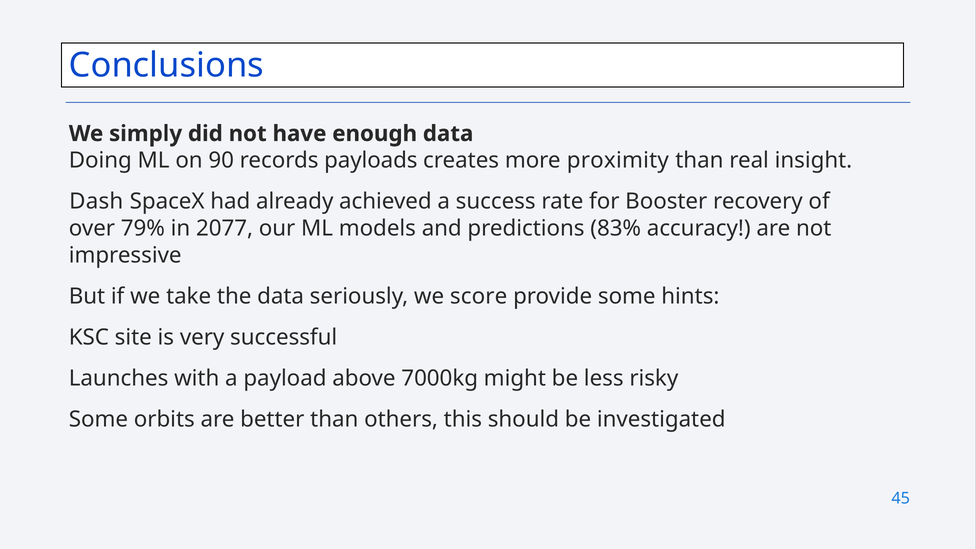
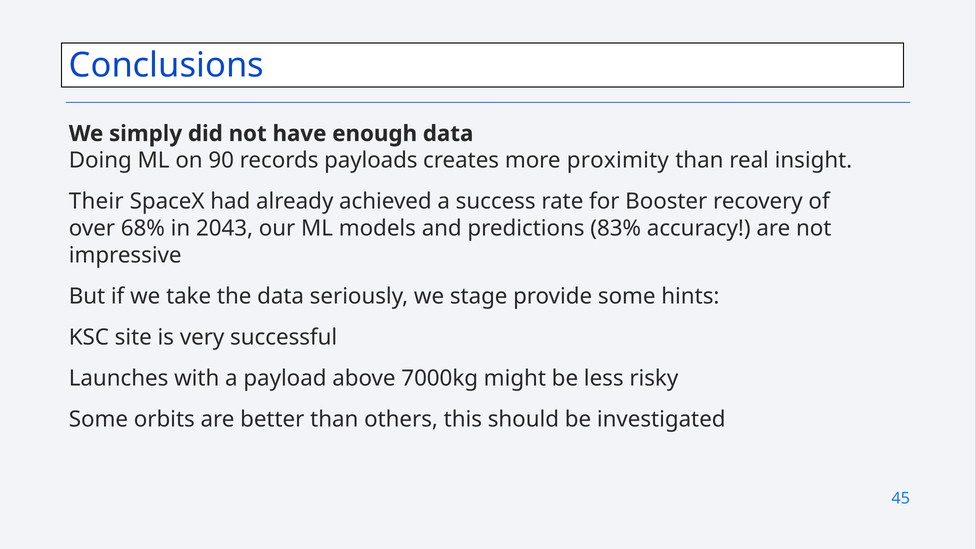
Dash: Dash -> Their
79%: 79% -> 68%
2077: 2077 -> 2043
score: score -> stage
